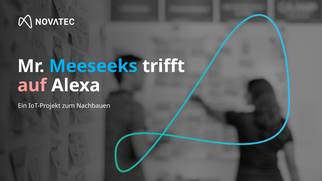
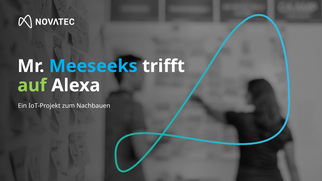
auf colour: pink -> light green
